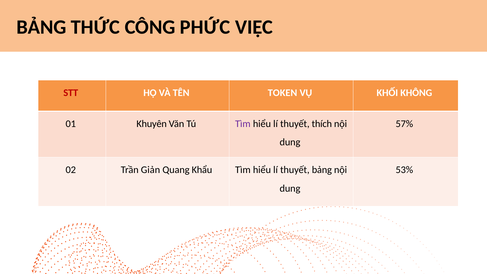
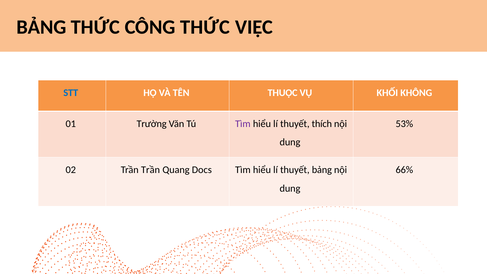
CÔNG PHỨC: PHỨC -> THỨC
STT colour: red -> blue
TOKEN: TOKEN -> THUỘC
Khuyên: Khuyên -> Trường
57%: 57% -> 53%
Trần Giản: Giản -> Trần
Khẩu: Khẩu -> Docs
53%: 53% -> 66%
